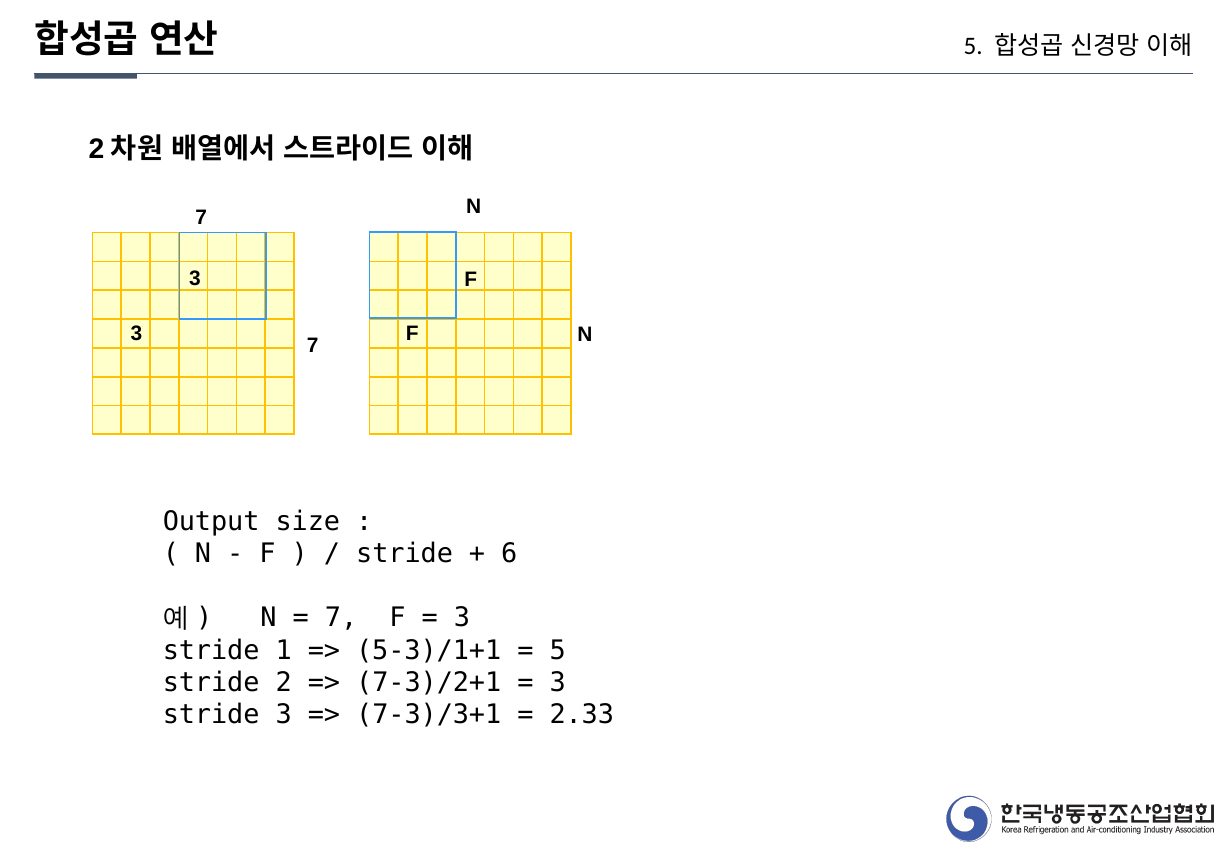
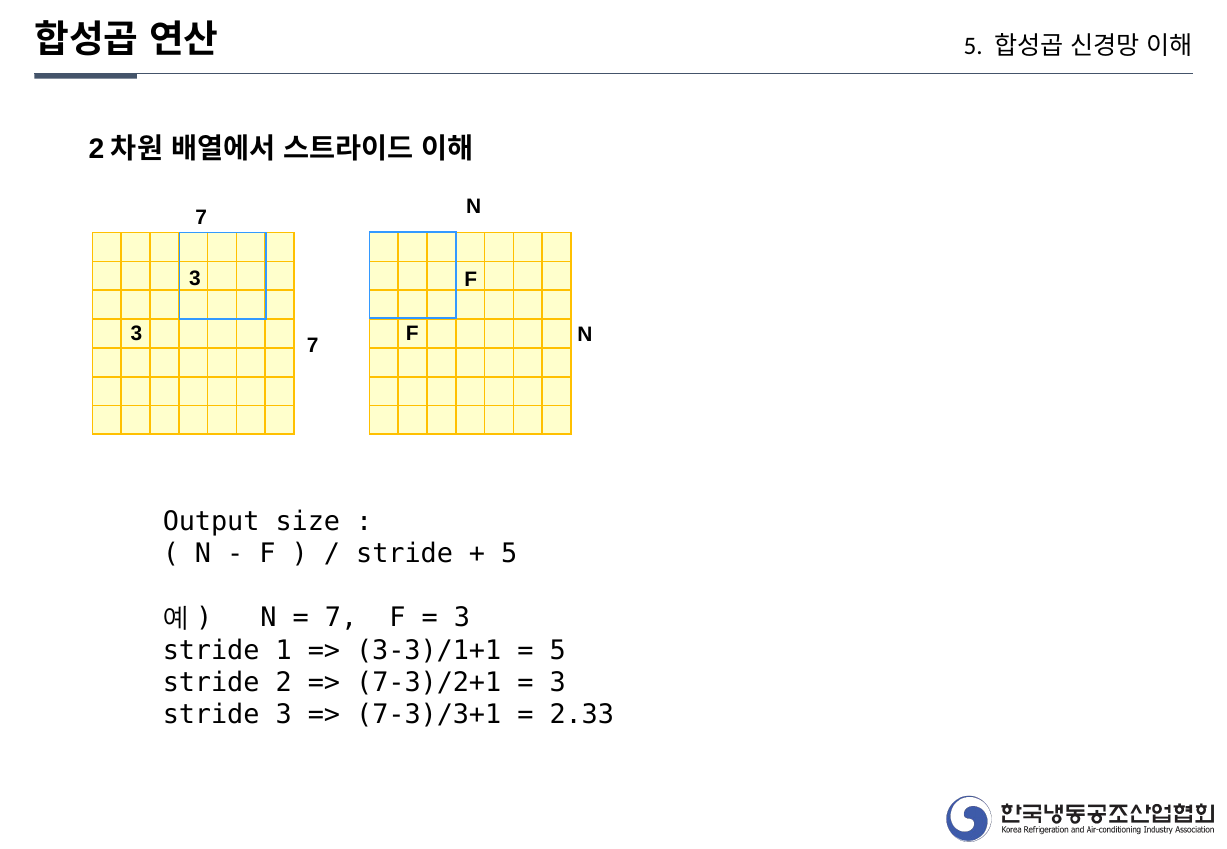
6 at (509, 554): 6 -> 5
5-3)/1+1: 5-3)/1+1 -> 3-3)/1+1
